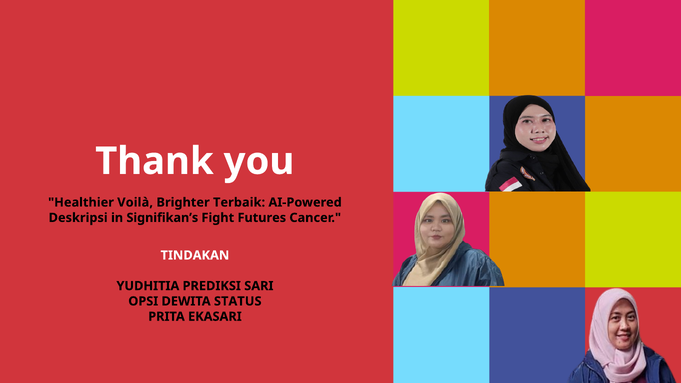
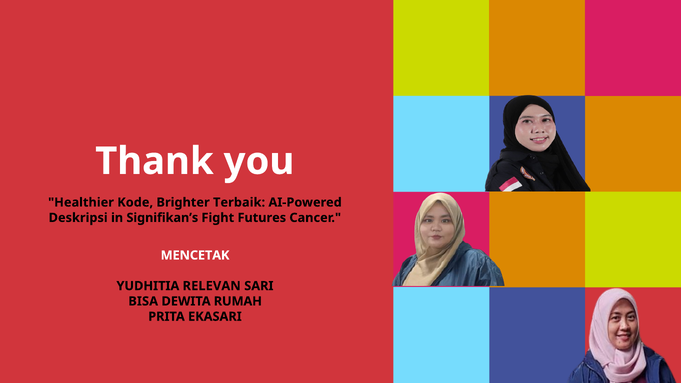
Voilà: Voilà -> Kode
TINDAKAN: TINDAKAN -> MENCETAK
PREDIKSI: PREDIKSI -> RELEVAN
OPSI: OPSI -> BISA
STATUS: STATUS -> RUMAH
